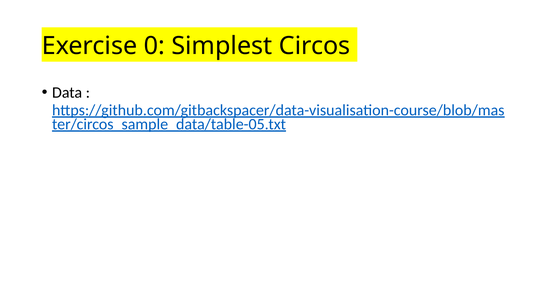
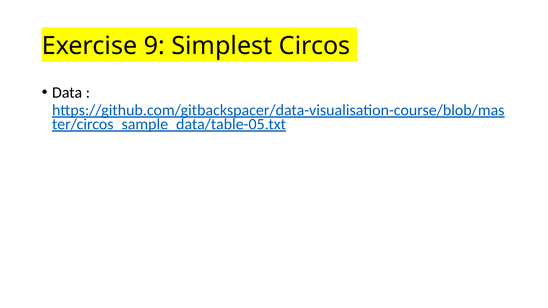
0: 0 -> 9
